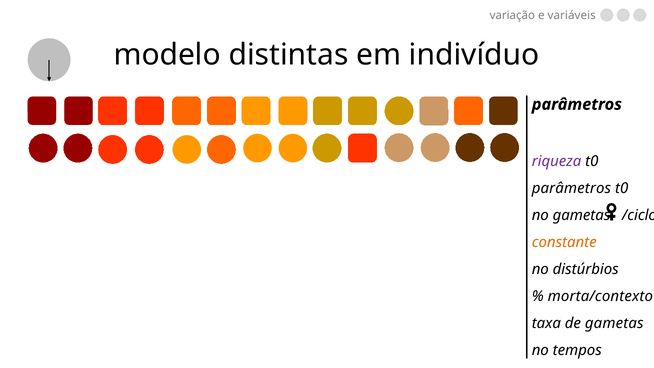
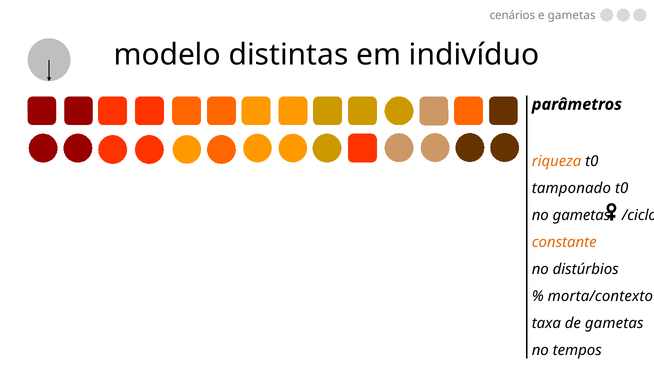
variação: variação -> cenários
e variáveis: variáveis -> gametas
riqueza colour: purple -> orange
parâmetros at (571, 188): parâmetros -> tamponado
